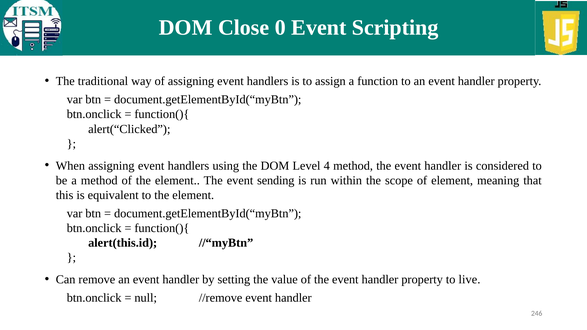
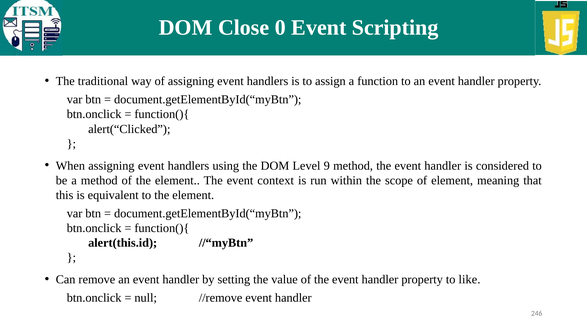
4: 4 -> 9
sending: sending -> context
live: live -> like
